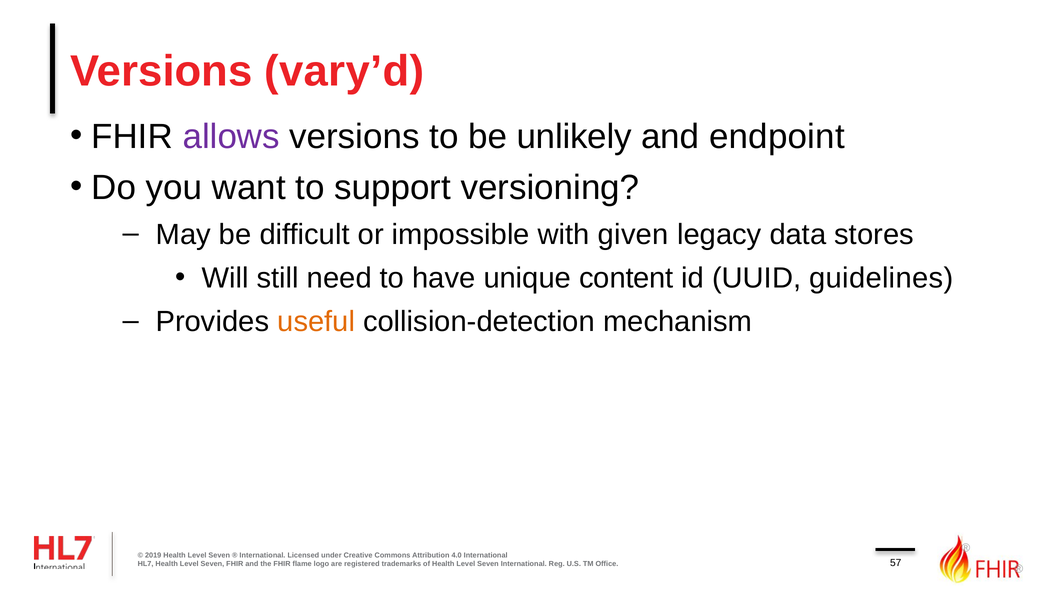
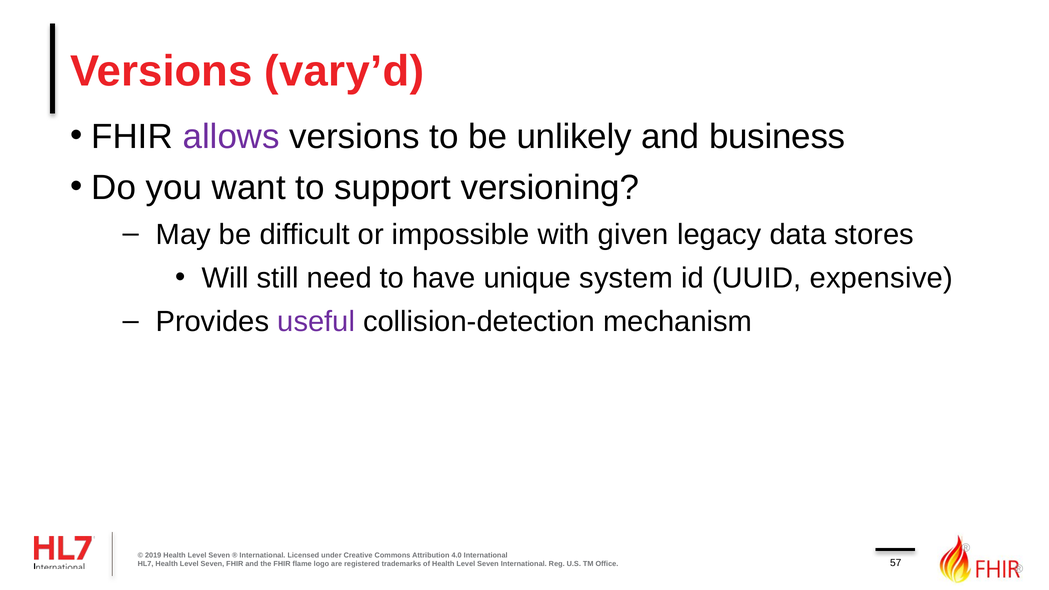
endpoint: endpoint -> business
content: content -> system
guidelines: guidelines -> expensive
useful colour: orange -> purple
